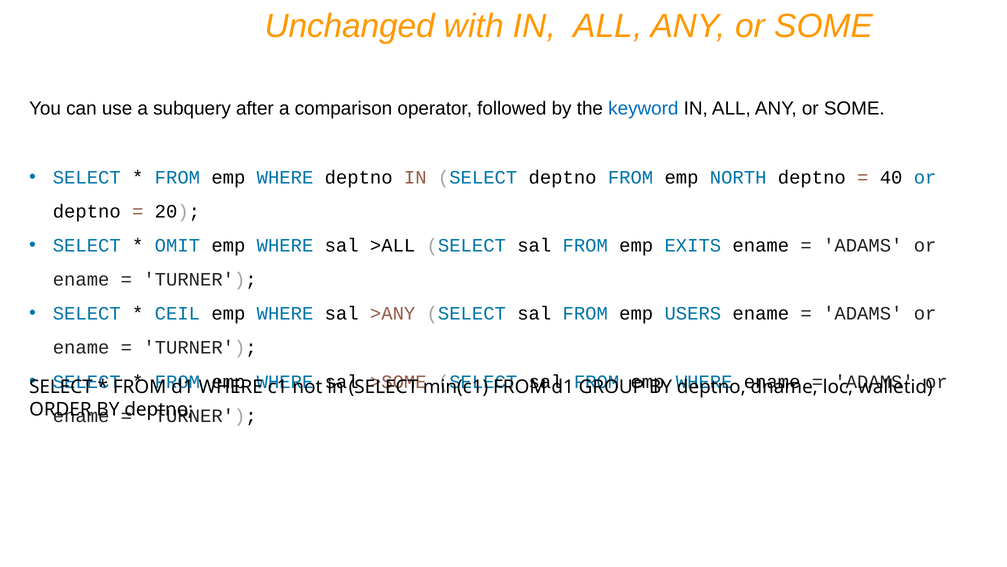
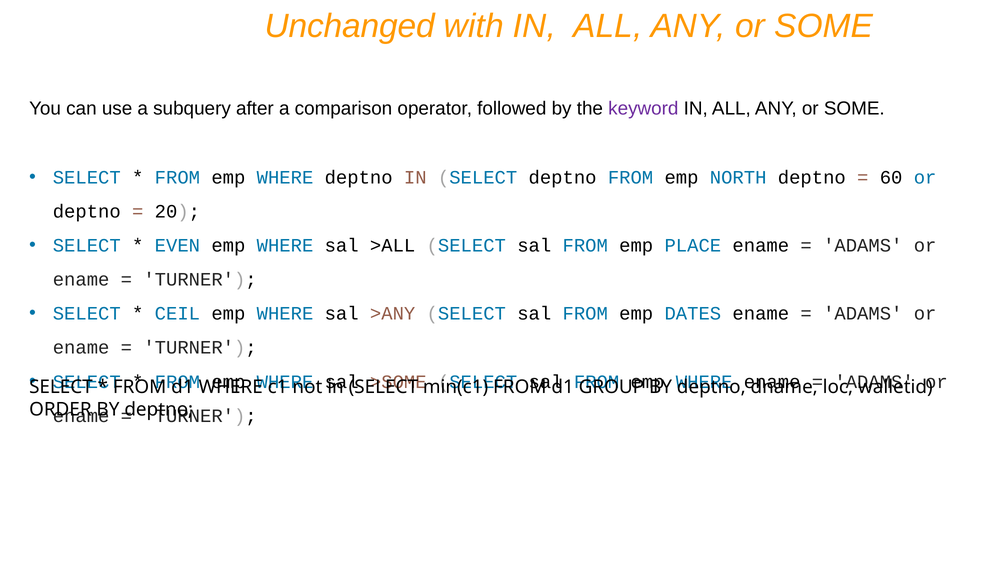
keyword colour: blue -> purple
40: 40 -> 60
OMIT: OMIT -> EVEN
EXITS: EXITS -> PLACE
USERS: USERS -> DATES
